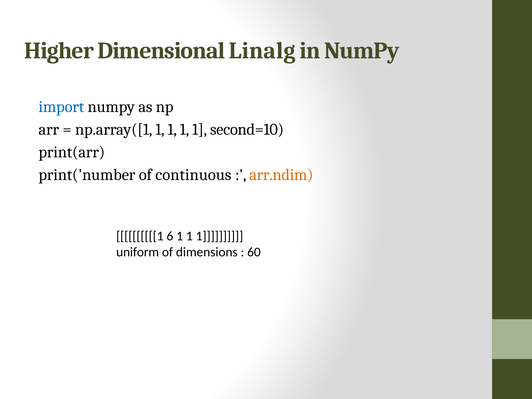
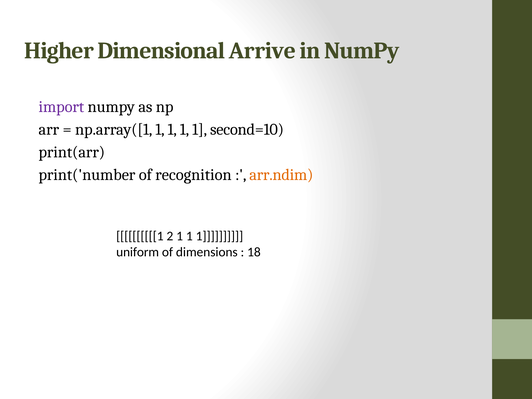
Linalg: Linalg -> Arrive
import colour: blue -> purple
continuous: continuous -> recognition
6: 6 -> 2
60: 60 -> 18
